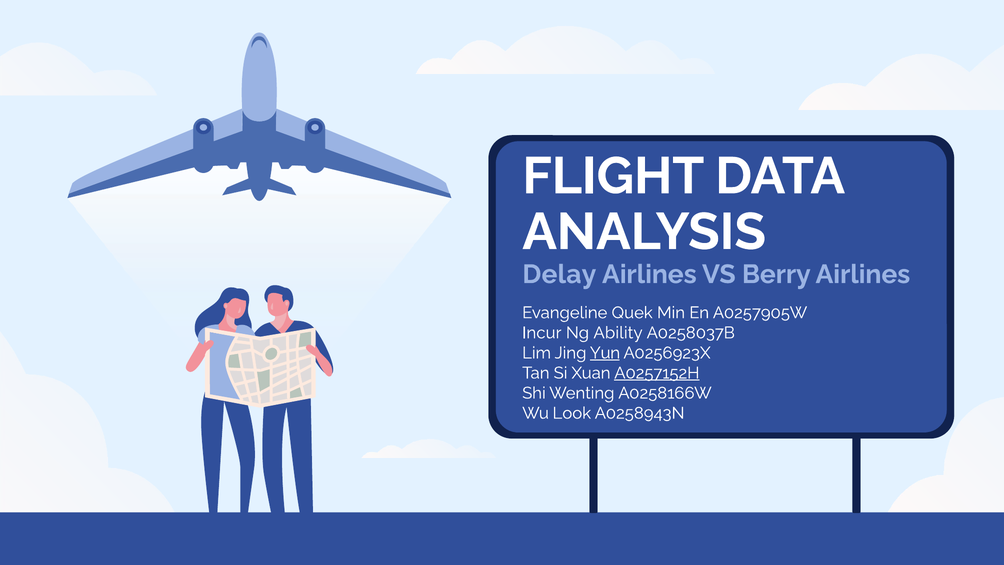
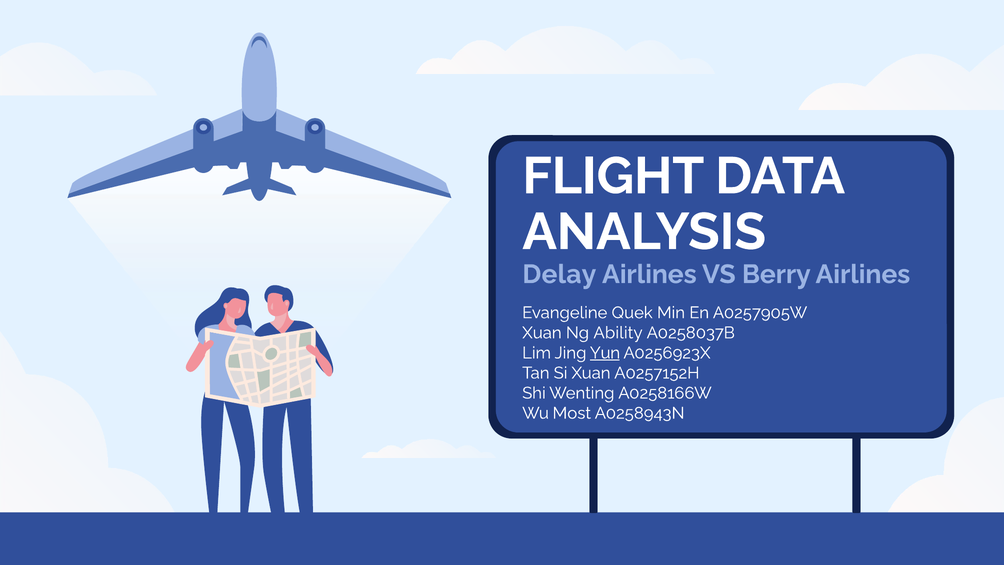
Incur at (542, 333): Incur -> Xuan
A0257152H underline: present -> none
Look: Look -> Most
